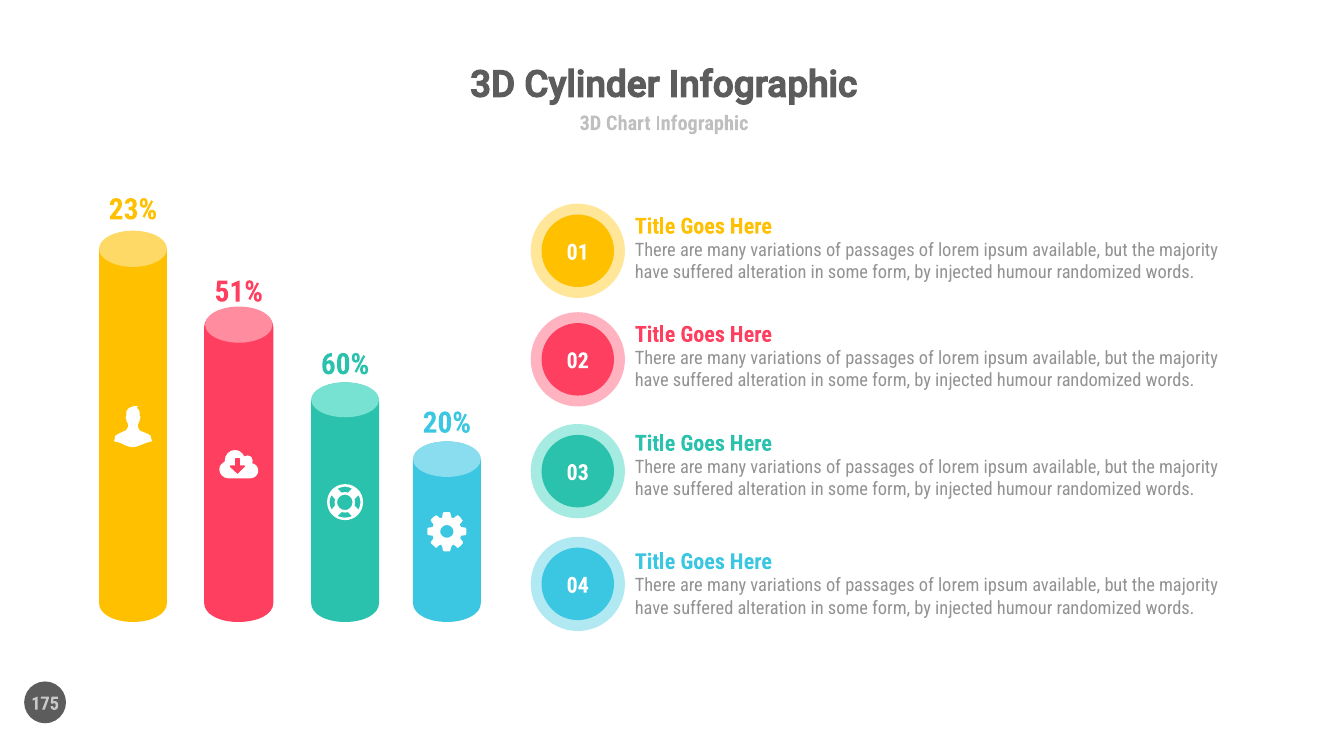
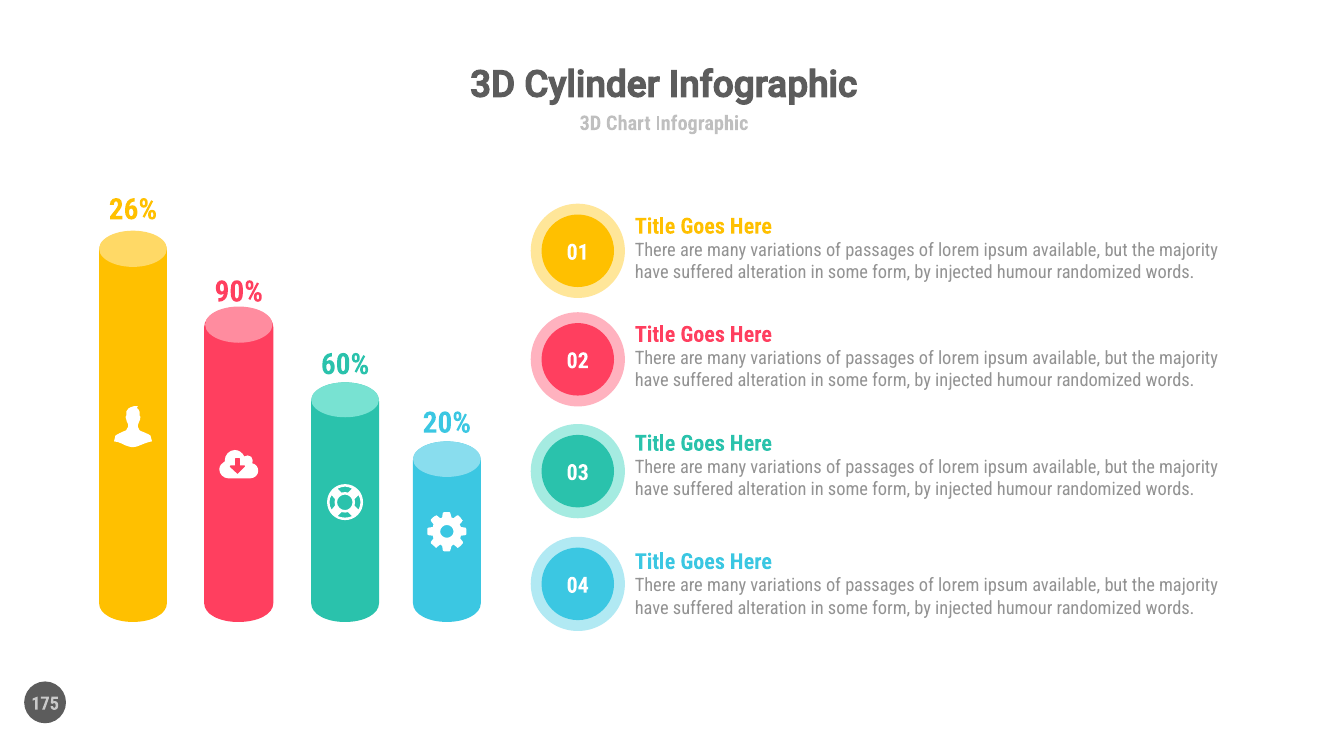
23%: 23% -> 26%
51%: 51% -> 90%
